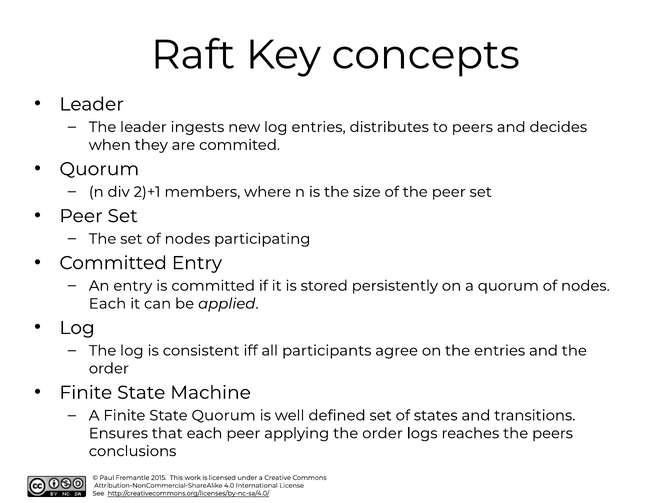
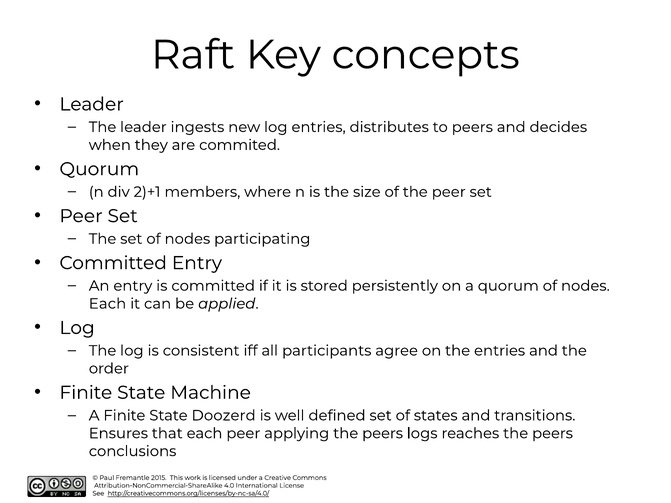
State Quorum: Quorum -> Doozerd
applying the order: order -> peers
